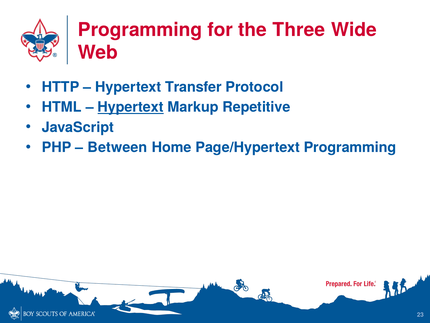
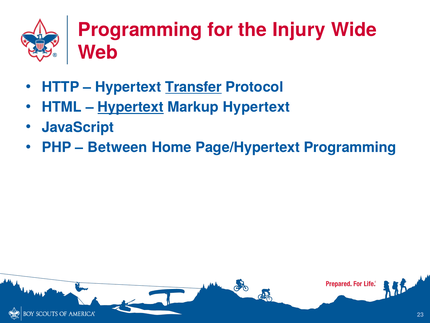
Three: Three -> Injury
Transfer underline: none -> present
Markup Repetitive: Repetitive -> Hypertext
